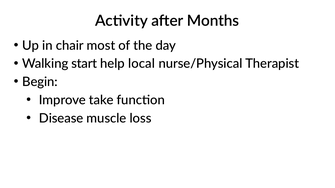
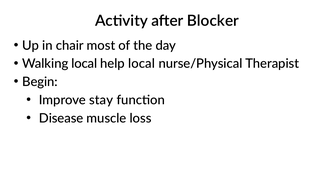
Months: Months -> Blocker
Walking start: start -> local
take: take -> stay
